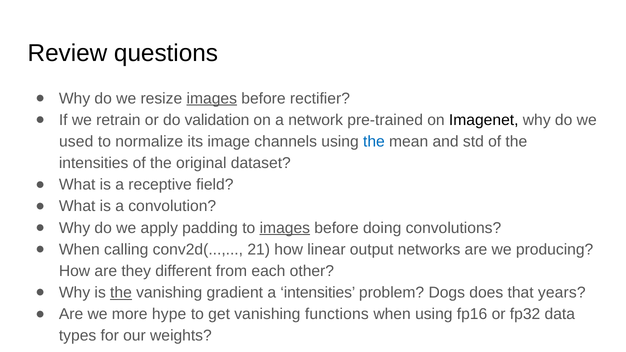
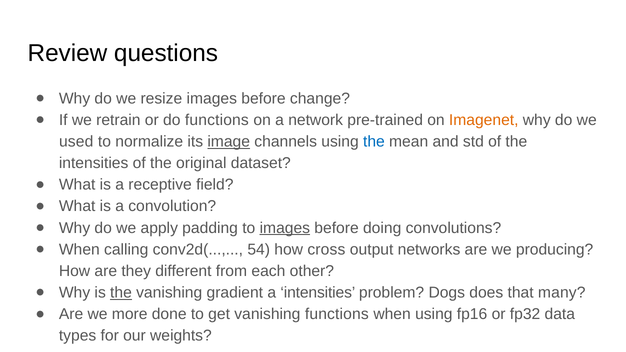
images at (212, 98) underline: present -> none
rectifier: rectifier -> change
do validation: validation -> functions
Imagenet colour: black -> orange
image underline: none -> present
21: 21 -> 54
linear: linear -> cross
years: years -> many
hype: hype -> done
